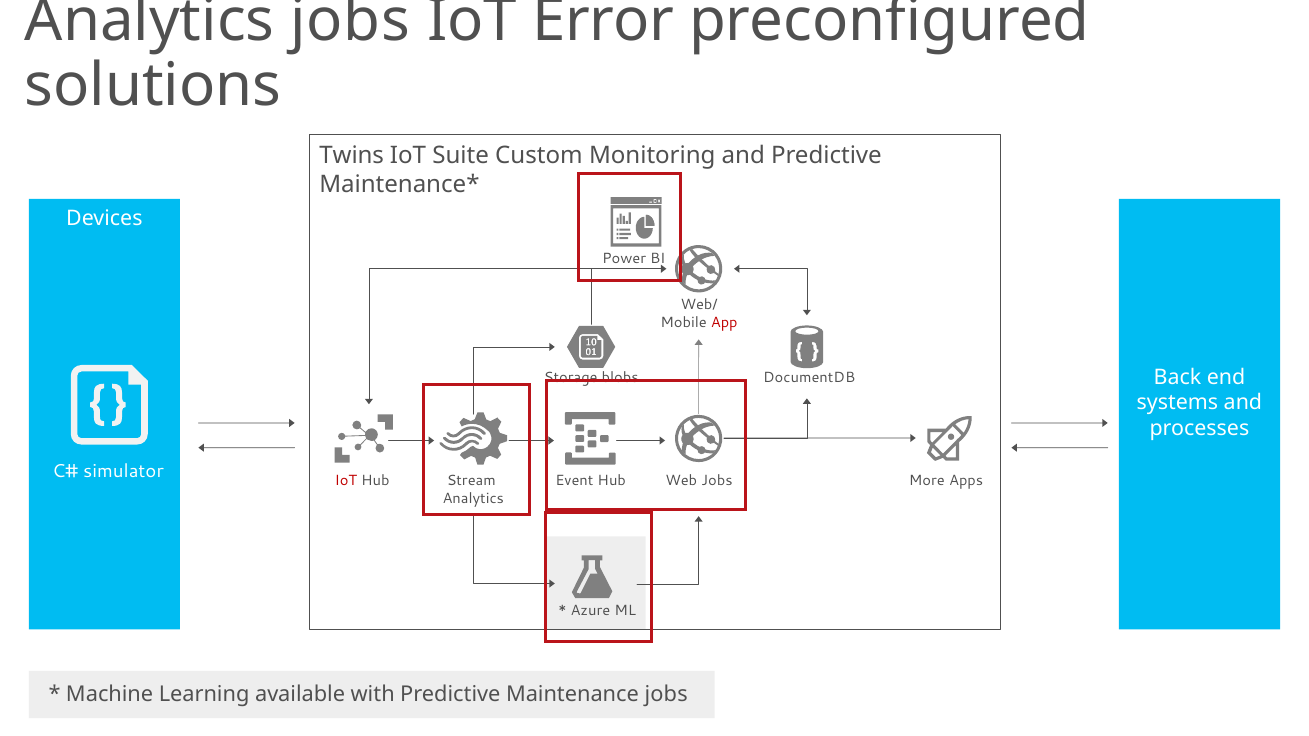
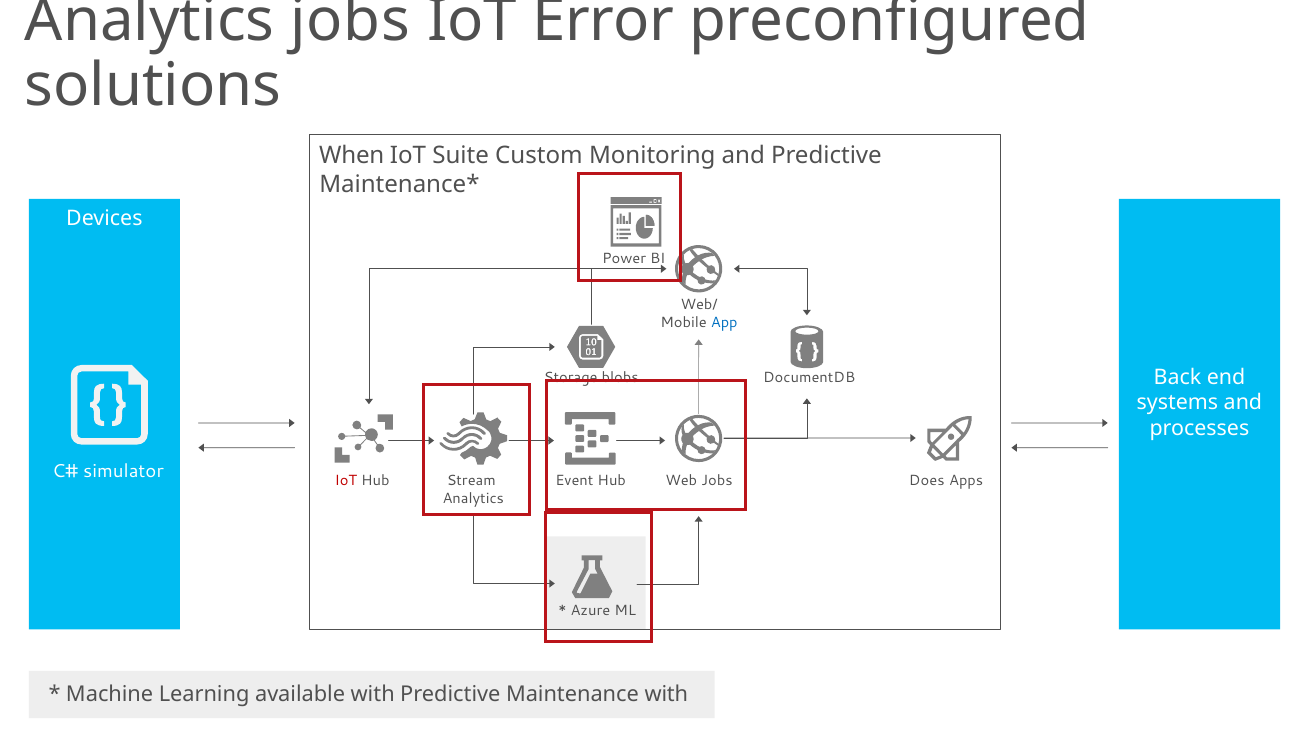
Twins: Twins -> When
App colour: red -> blue
More: More -> Does
Maintenance jobs: jobs -> with
